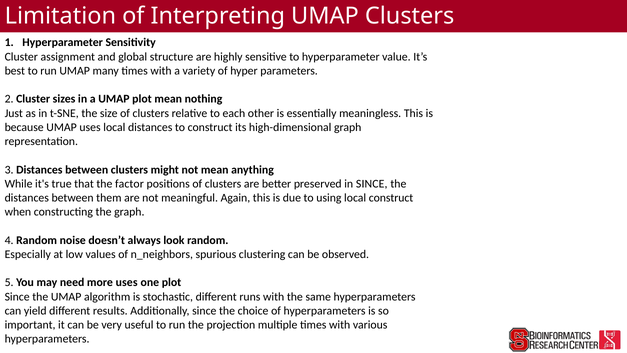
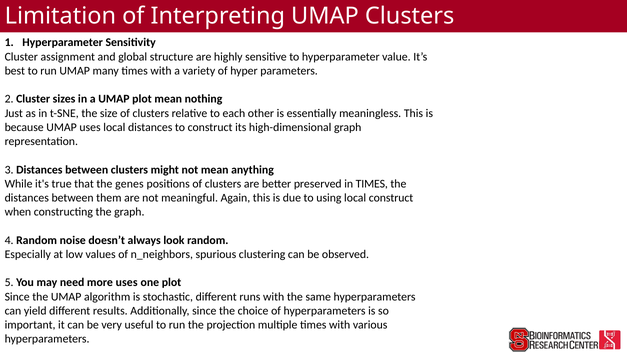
factor: factor -> genes
in SINCE: SINCE -> TIMES
